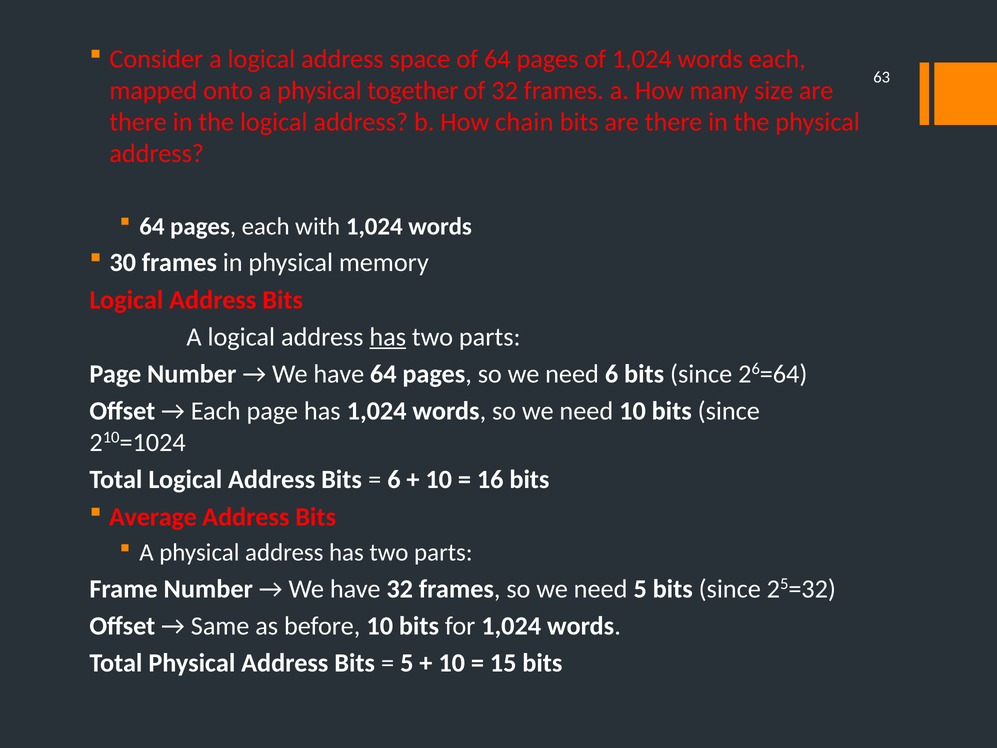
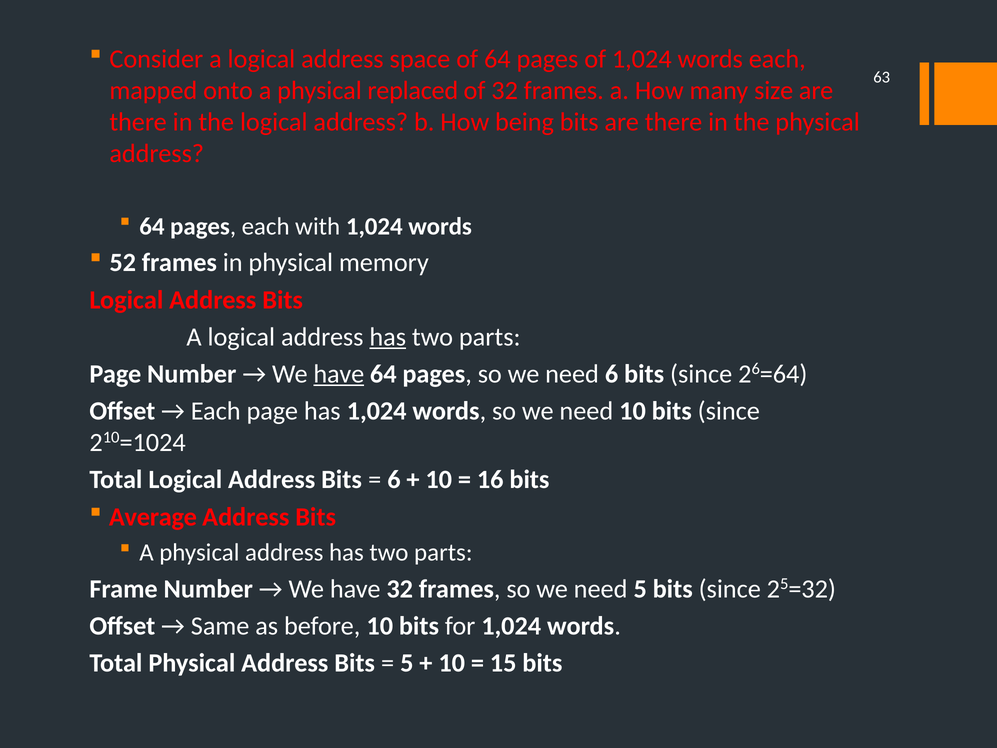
together: together -> replaced
chain: chain -> being
30: 30 -> 52
have at (339, 374) underline: none -> present
